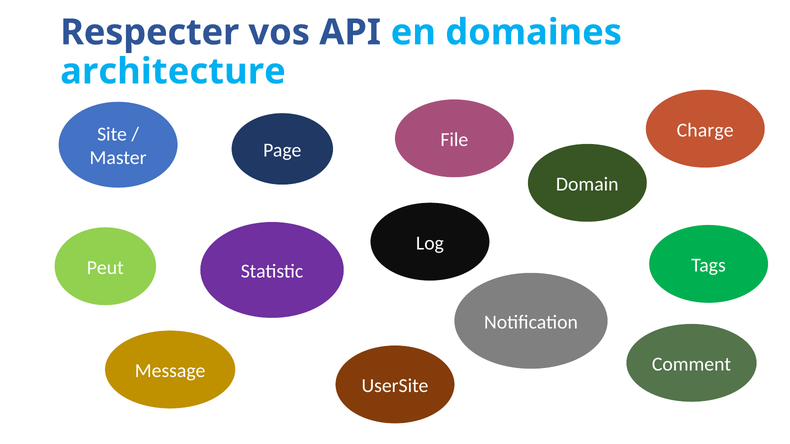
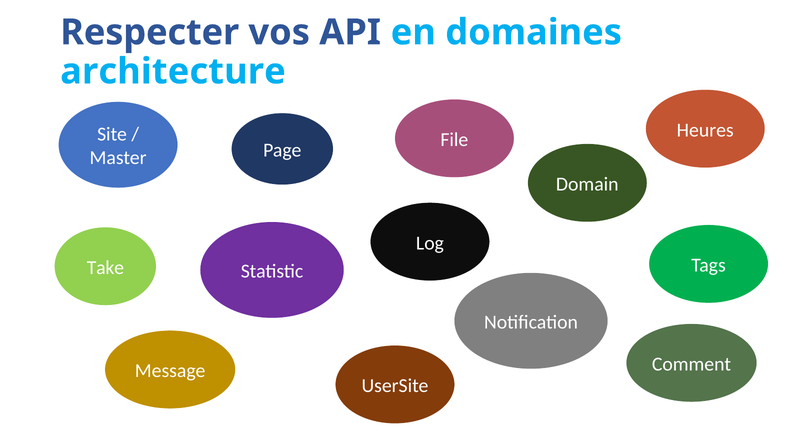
Charge: Charge -> Heures
Peut: Peut -> Take
